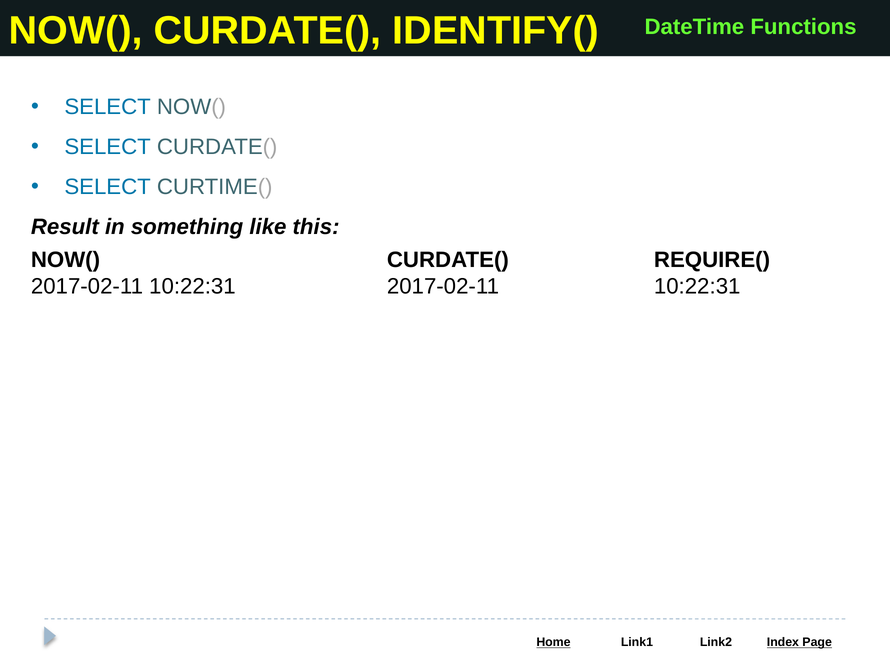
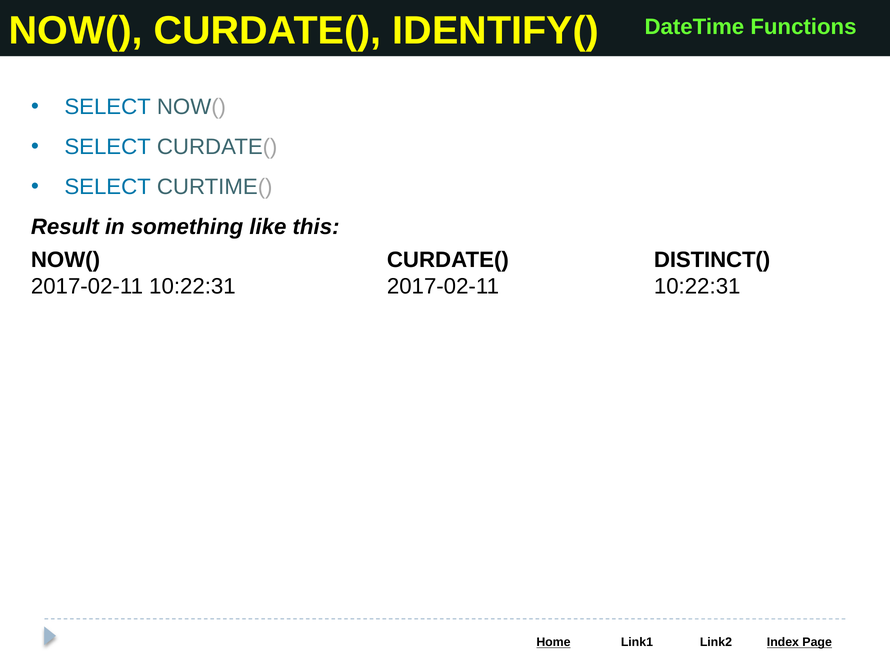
REQUIRE(: REQUIRE( -> DISTINCT(
